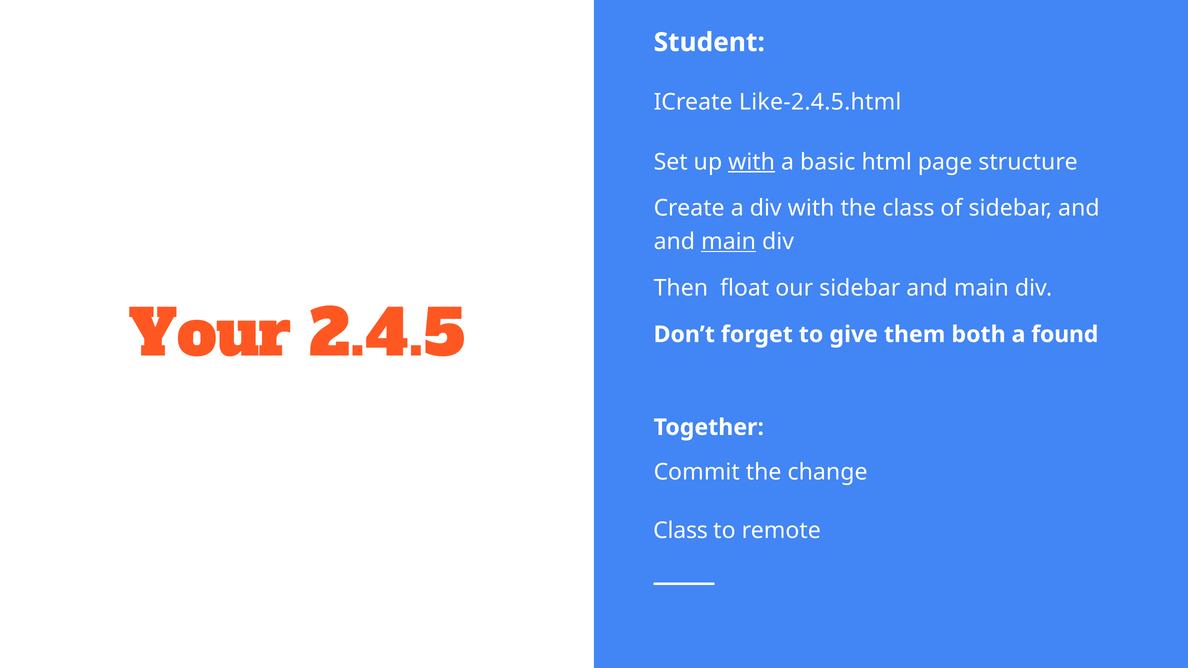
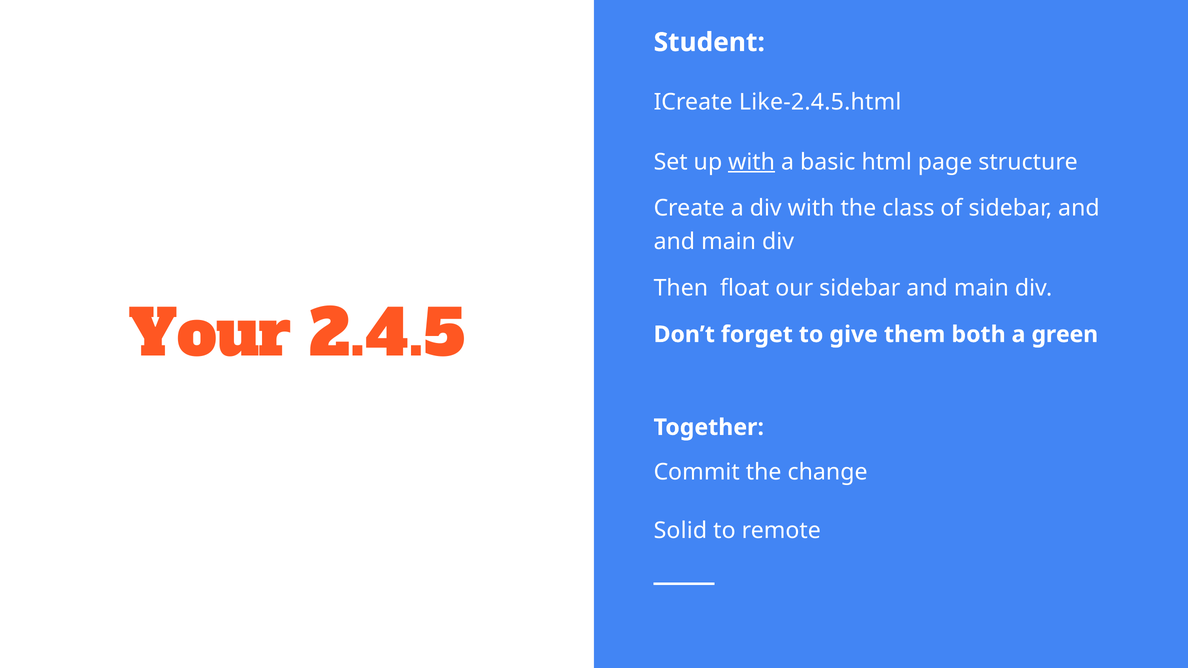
main at (729, 242) underline: present -> none
found: found -> green
Class at (681, 531): Class -> Solid
